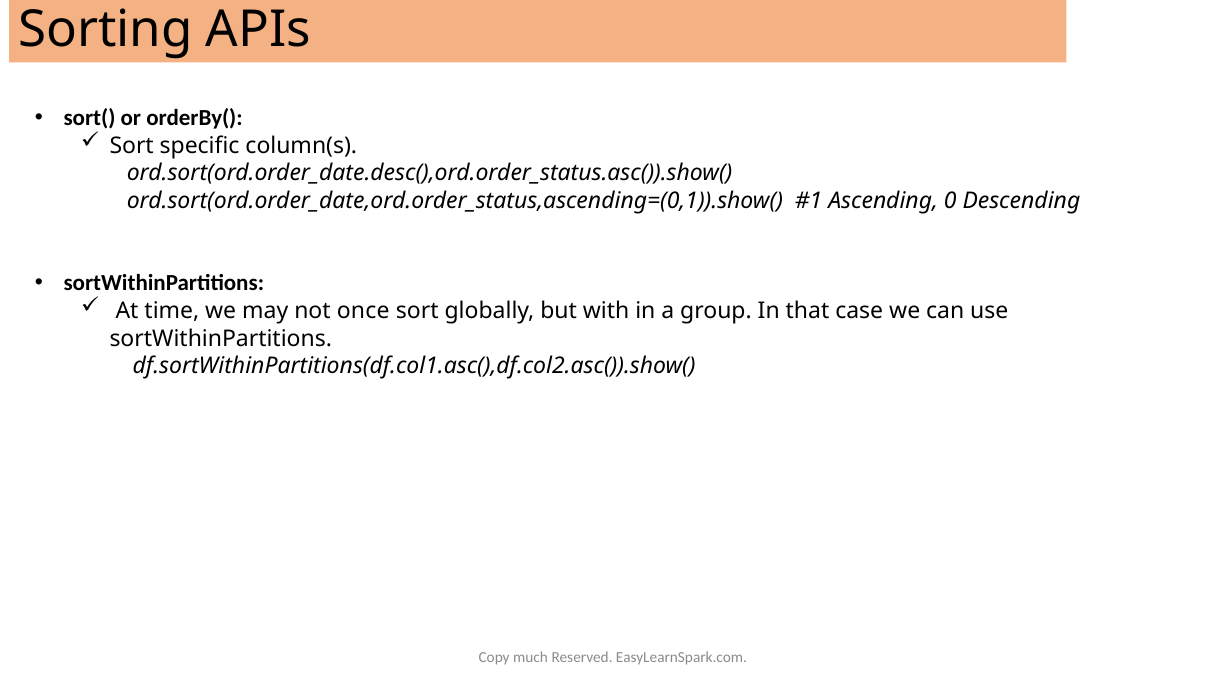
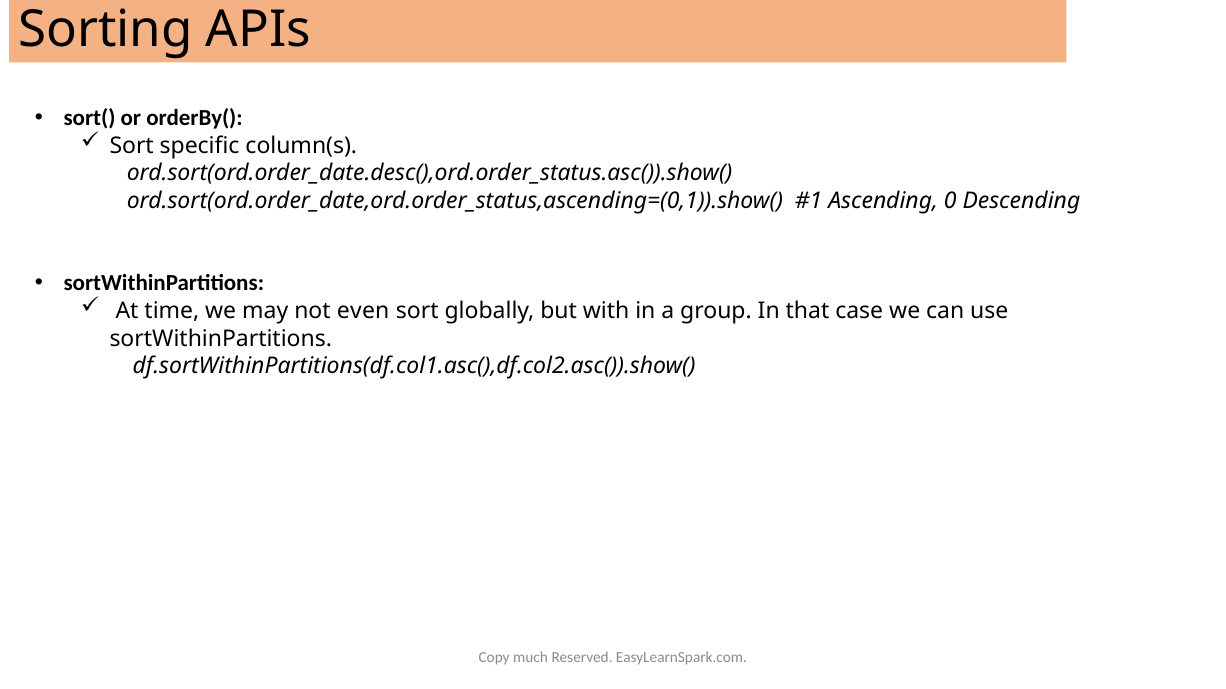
once: once -> even
